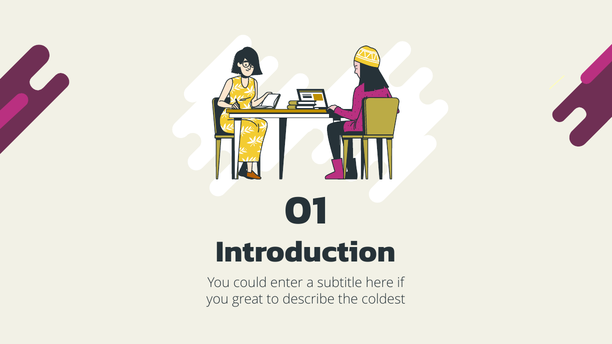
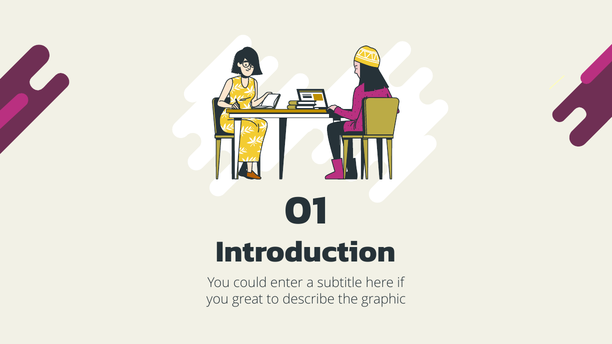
coldest: coldest -> graphic
